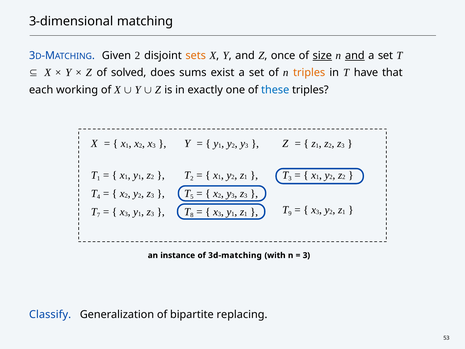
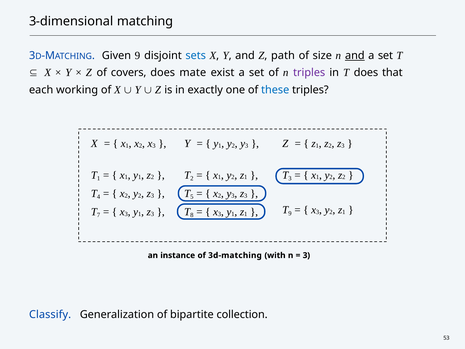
Given 2: 2 -> 9
sets colour: orange -> blue
once: once -> path
size underline: present -> none
solved: solved -> covers
sums: sums -> mate
triples at (309, 73) colour: orange -> purple
T have: have -> does
replacing: replacing -> collection
